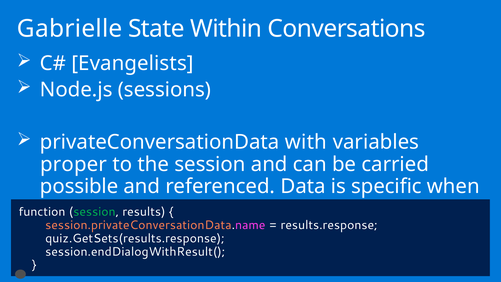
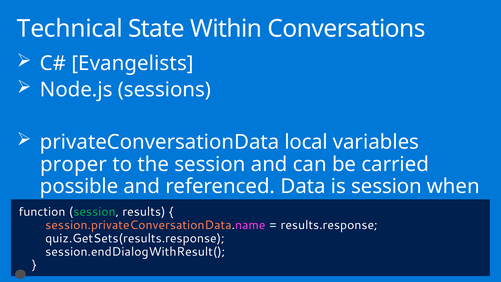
Gabrielle: Gabrielle -> Technical
with: with -> local
is specific: specific -> session
